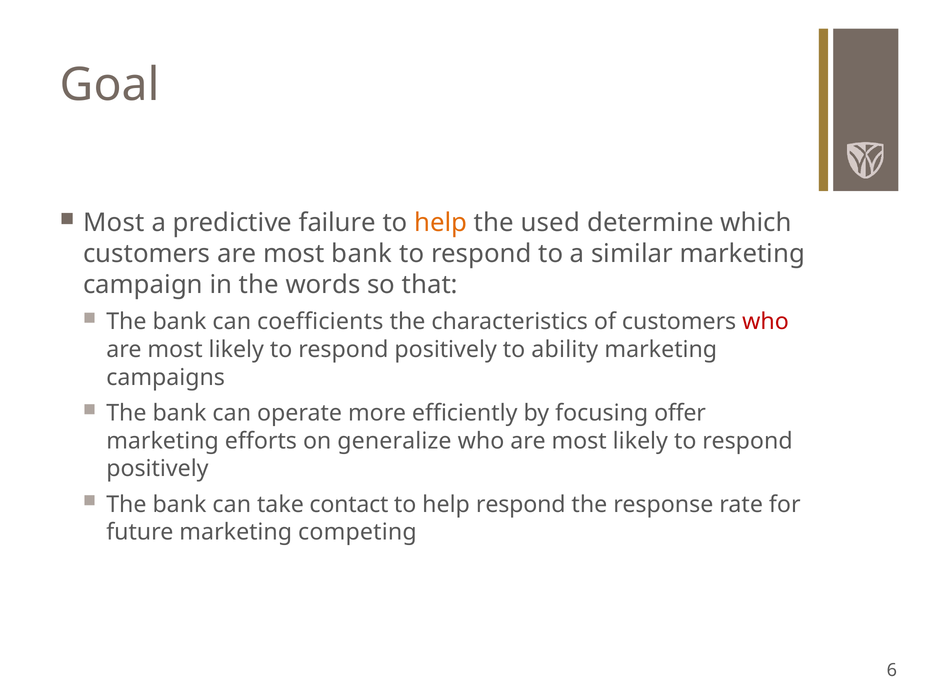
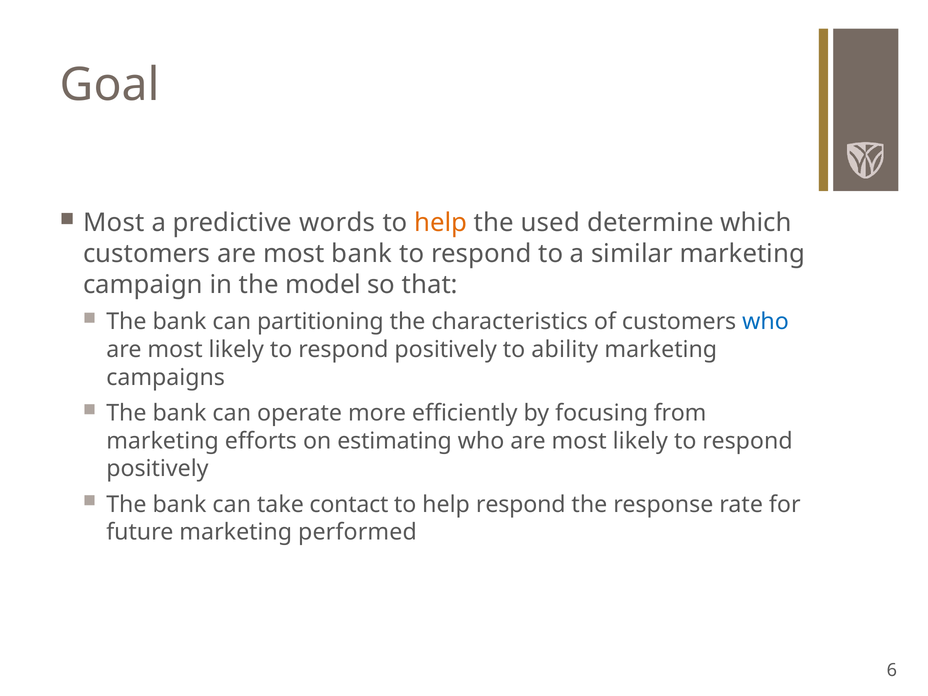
failure: failure -> words
words: words -> model
coefficients: coefficients -> partitioning
who at (766, 322) colour: red -> blue
offer: offer -> from
generalize: generalize -> estimating
competing: competing -> performed
